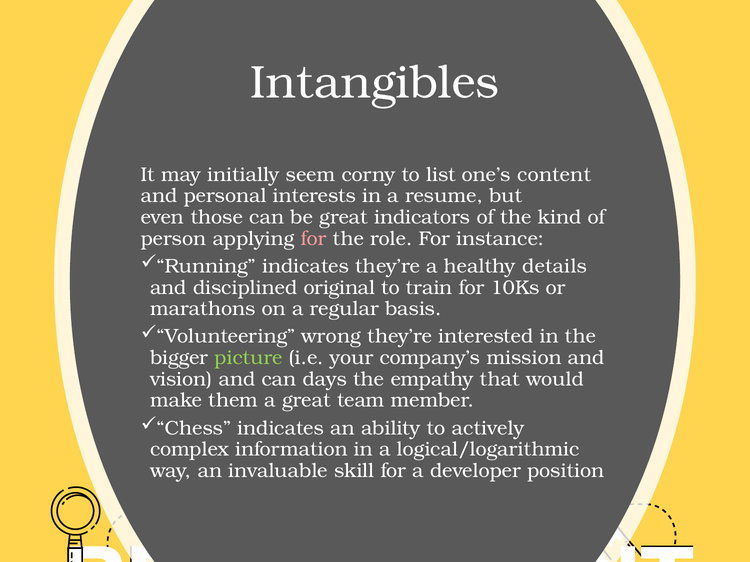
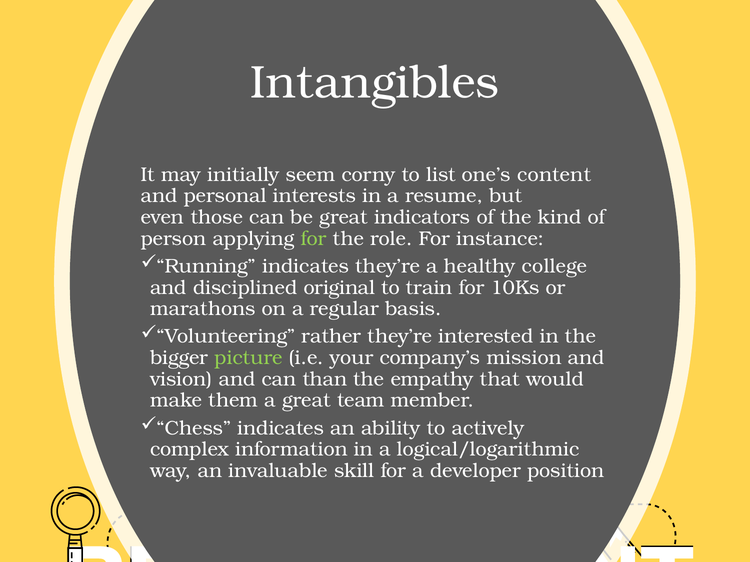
for at (314, 239) colour: pink -> light green
details: details -> college
wrong: wrong -> rather
days: days -> than
